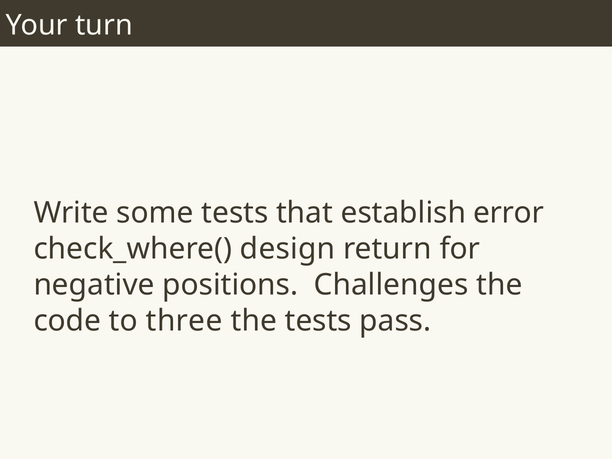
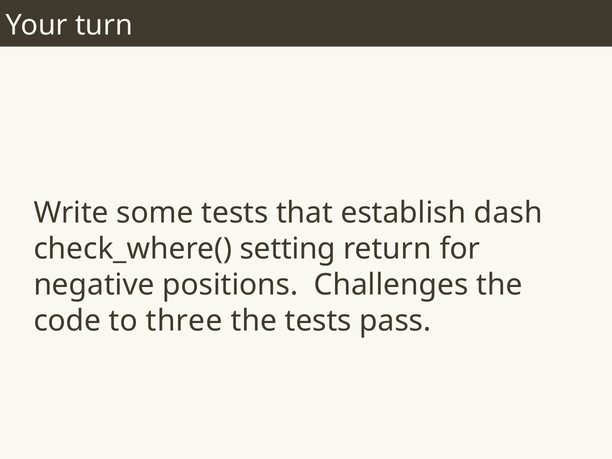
error: error -> dash
design: design -> setting
